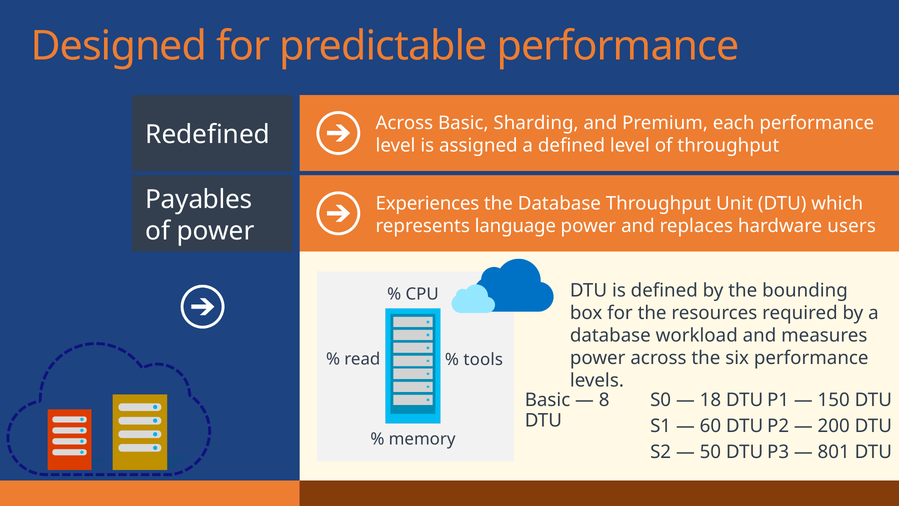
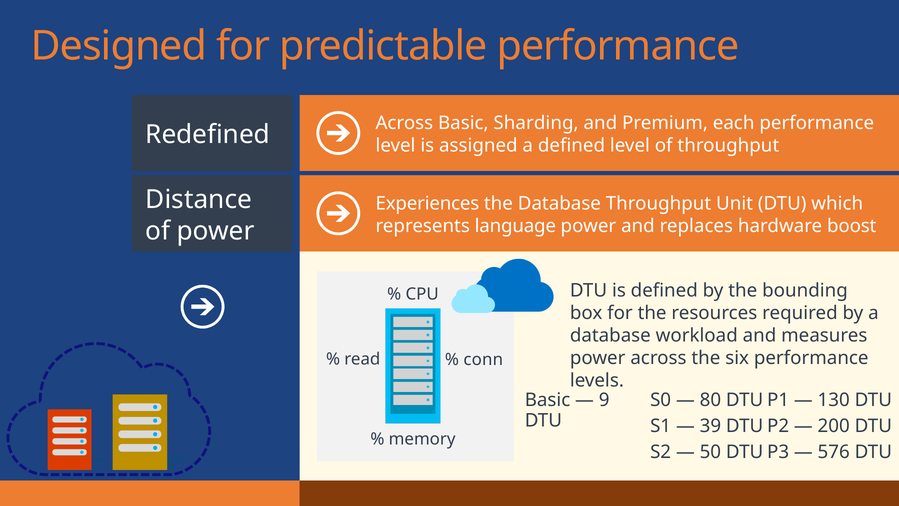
Payables: Payables -> Distance
users: users -> boost
tools: tools -> conn
8: 8 -> 9
18: 18 -> 80
150: 150 -> 130
60: 60 -> 39
801: 801 -> 576
